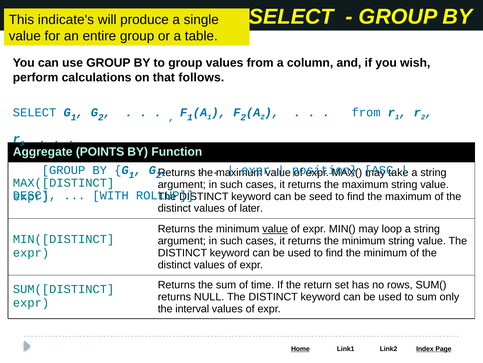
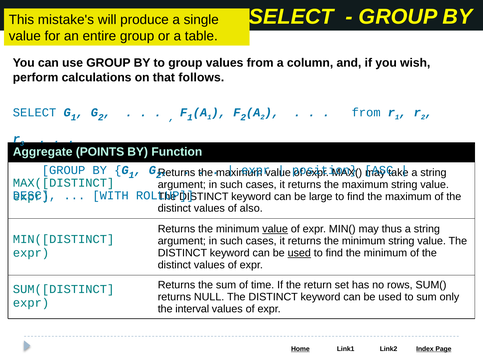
indicate's: indicate's -> mistake's
seed: seed -> large
later: later -> also
loop: loop -> thus
used at (299, 252) underline: none -> present
